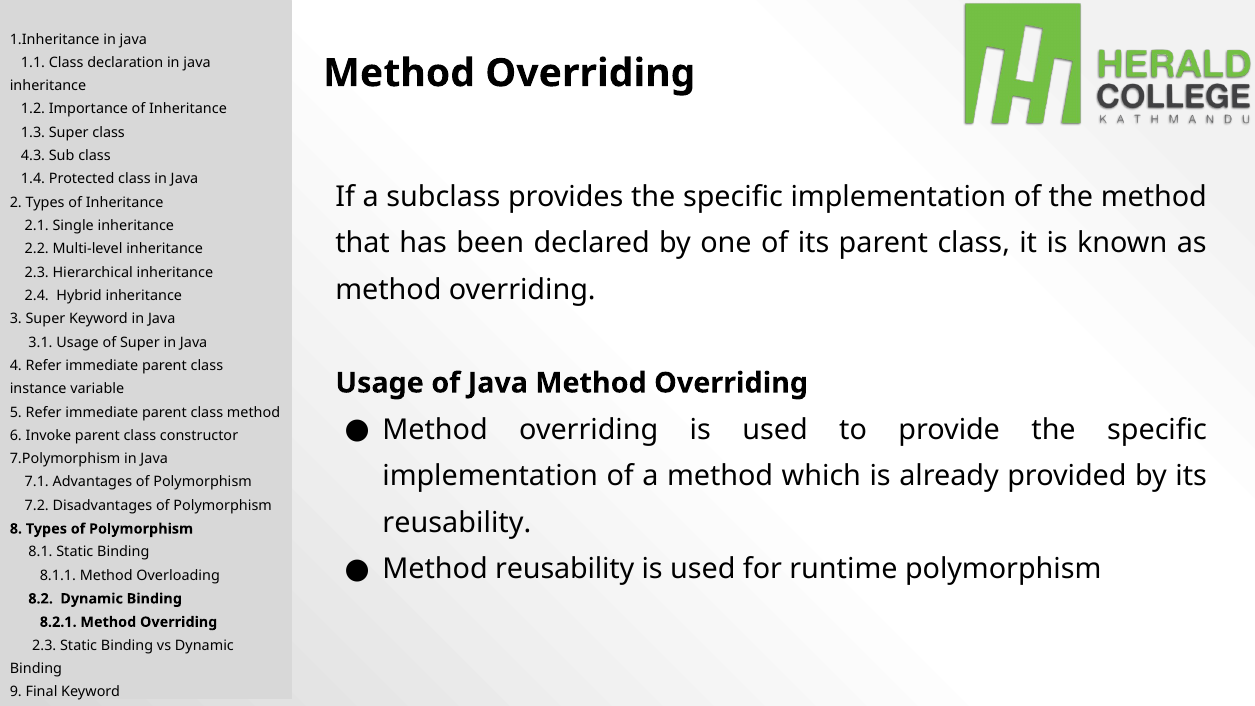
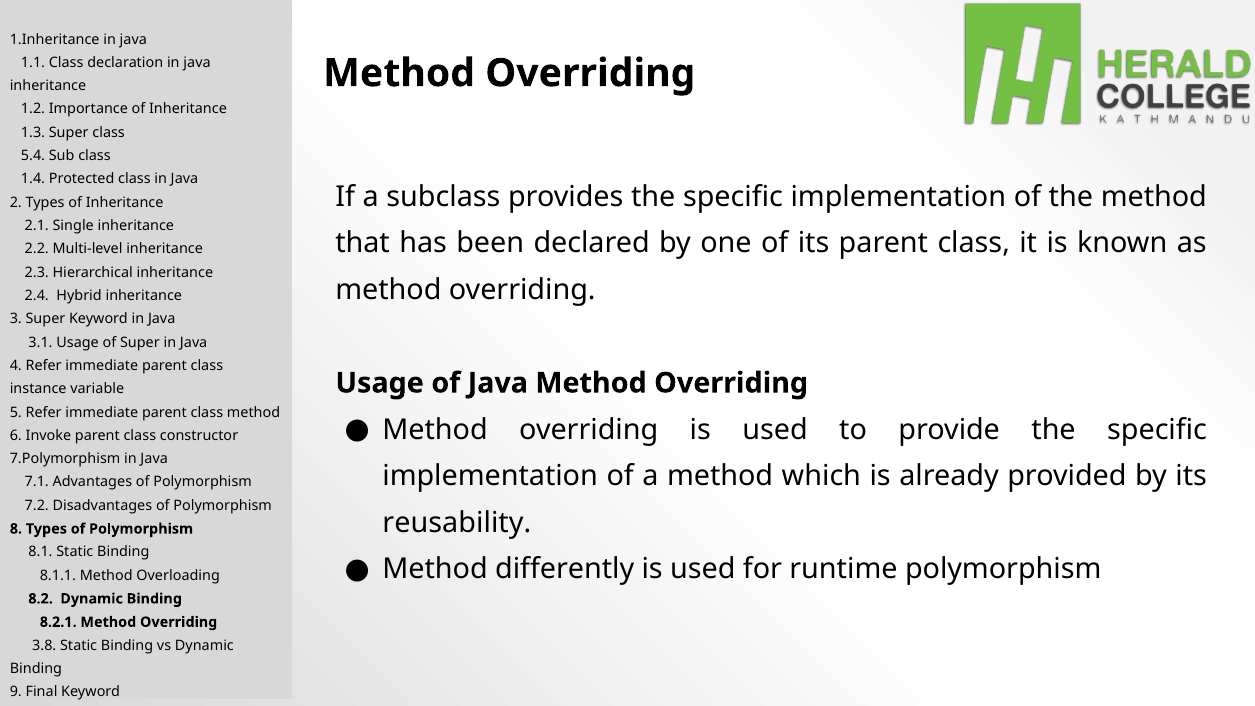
4.3: 4.3 -> 5.4
Method reusability: reusability -> differently
2.3 at (44, 645): 2.3 -> 3.8
